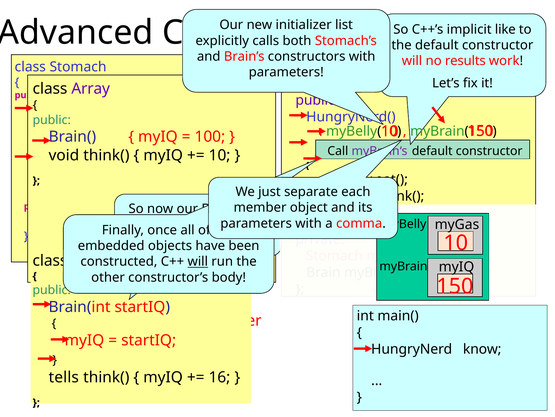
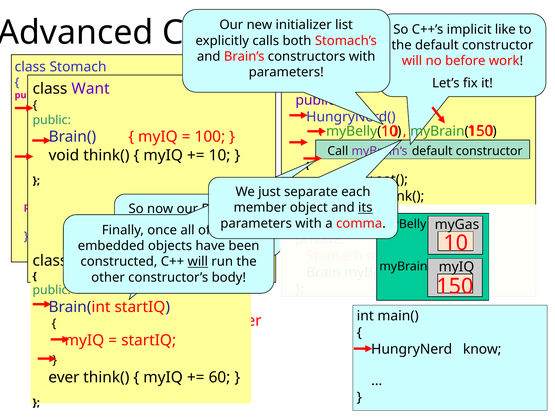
results: results -> before
Array: Array -> Want
its underline: none -> present
tells: tells -> ever
16: 16 -> 60
